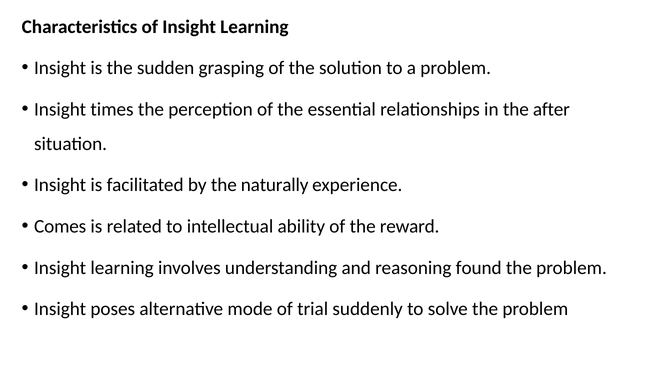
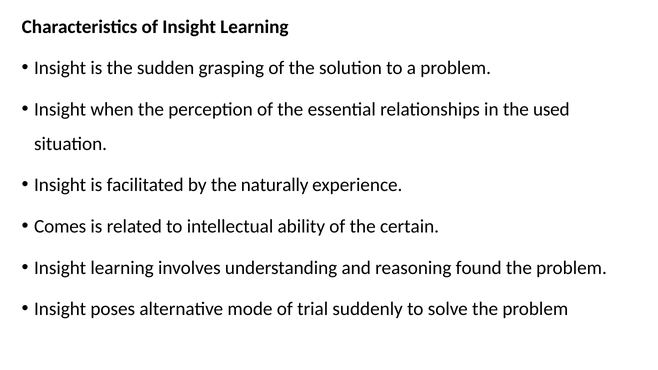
times: times -> when
after: after -> used
reward: reward -> certain
